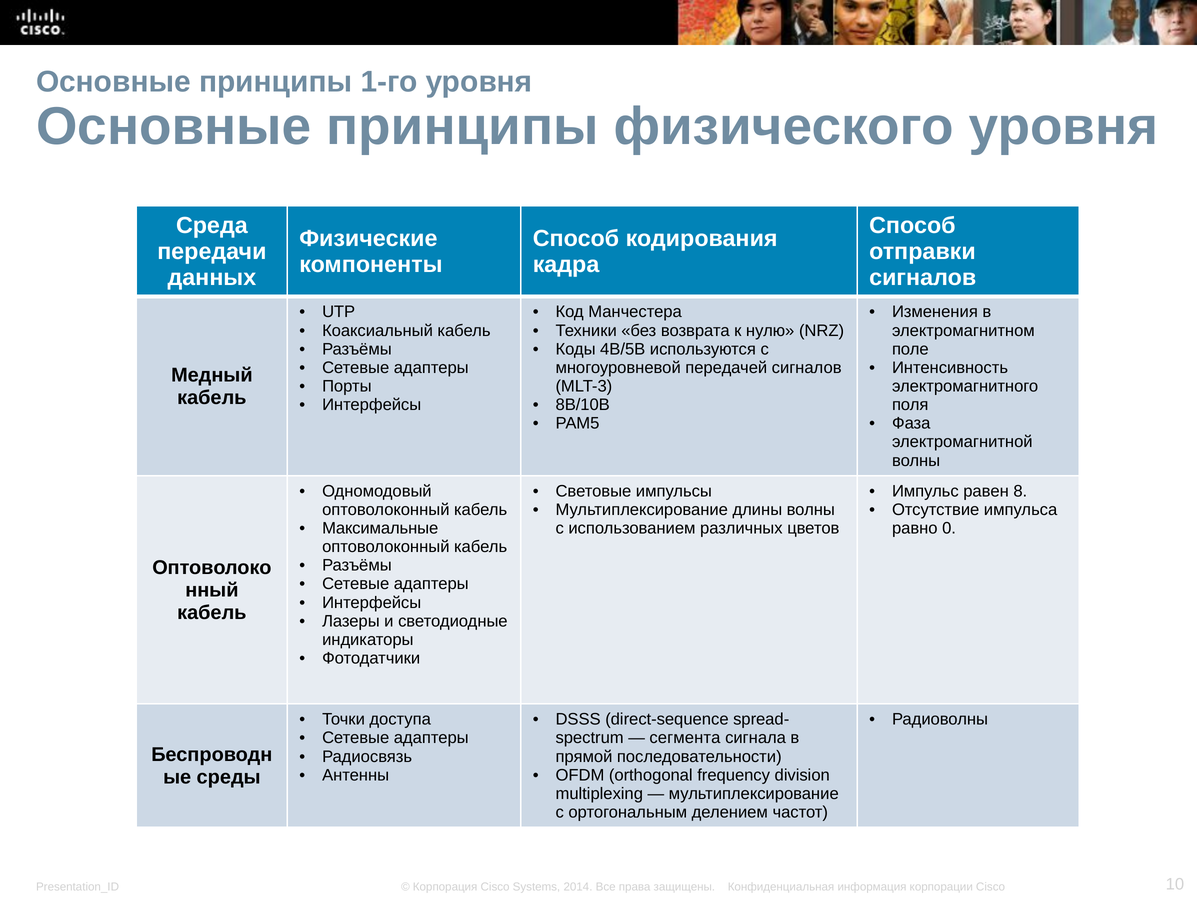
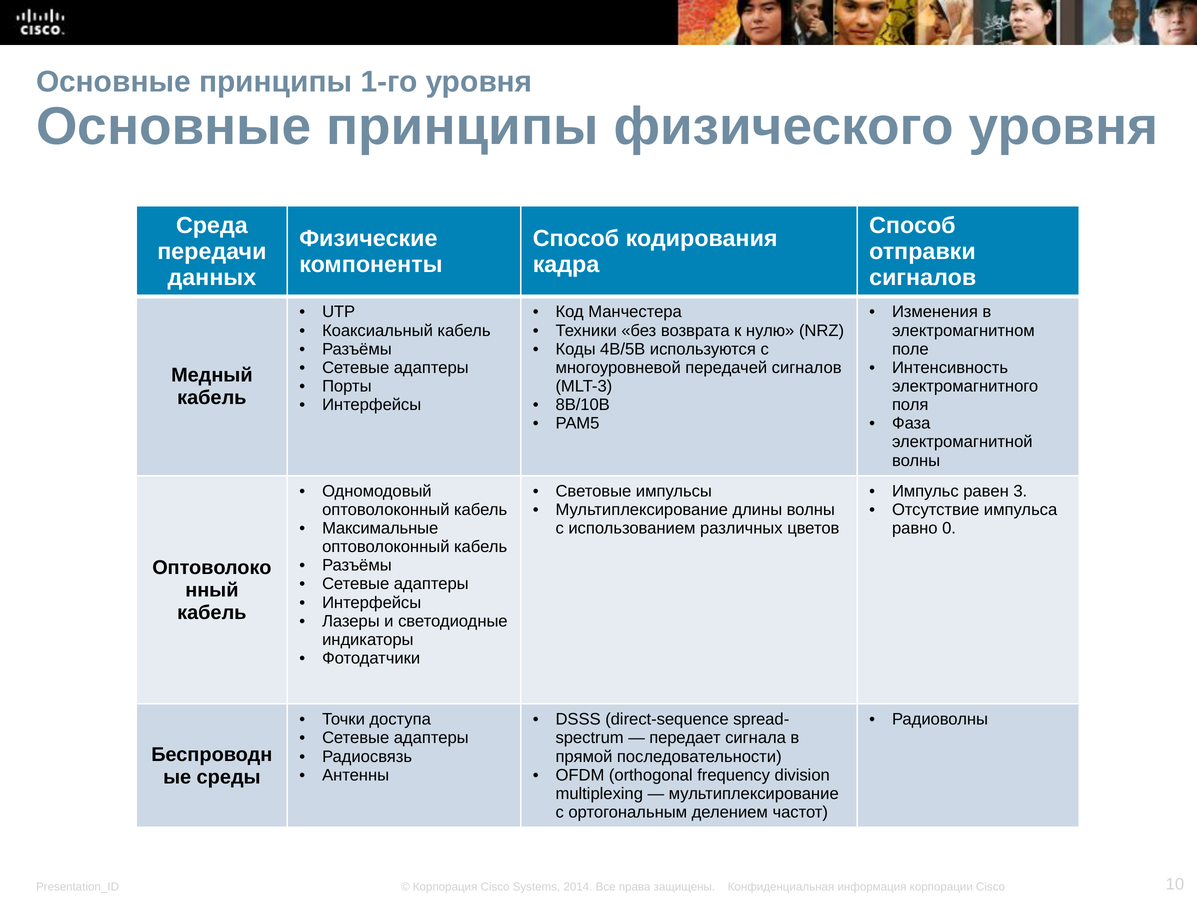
8: 8 -> 3
сегмента: сегмента -> передает
